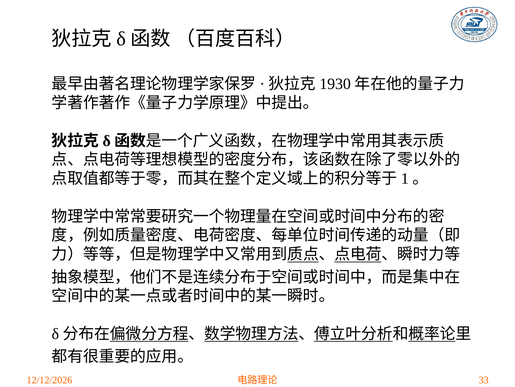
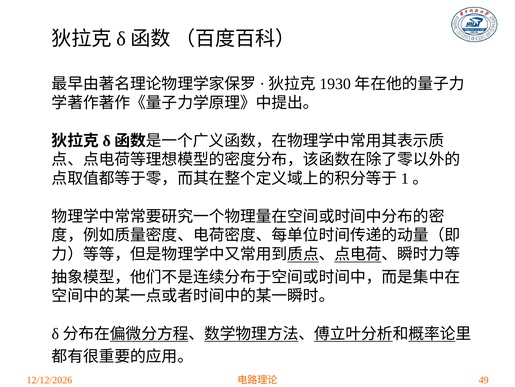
33: 33 -> 49
